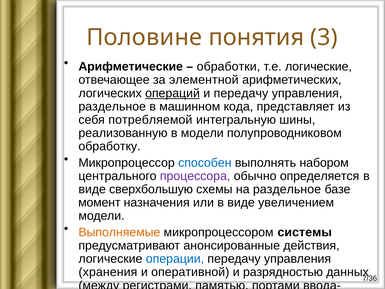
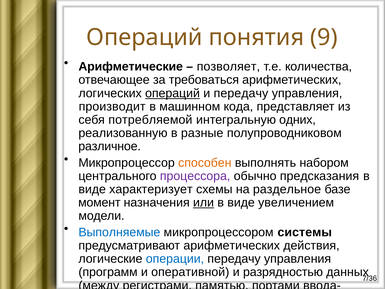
Половине at (144, 37): Половине -> Операций
3: 3 -> 9
обработки: обработки -> позволяет
т.е логические: логические -> количества
элементной: элементной -> требоваться
раздельное at (112, 106): раздельное -> производит
шины: шины -> одних
в модели: модели -> разные
обработку: обработку -> различное
способен colour: blue -> orange
определяется: определяется -> предсказания
сверхбольшую: сверхбольшую -> характеризует
или underline: none -> present
Выполняемые colour: orange -> blue
предусматривают анонсированные: анонсированные -> арифметических
хранения: хранения -> программ
